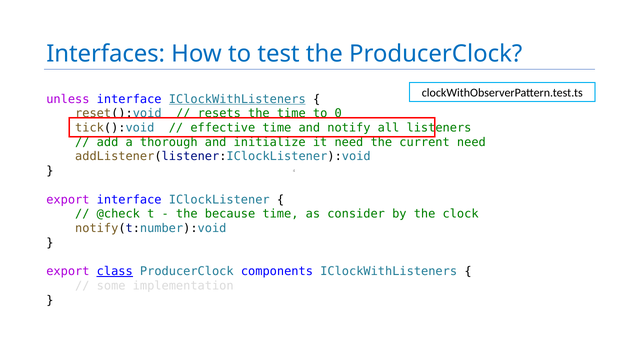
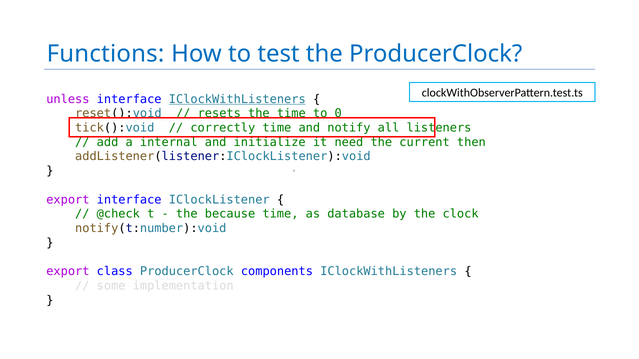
Interfaces: Interfaces -> Functions
effective: effective -> correctly
thorough: thorough -> internal
current need: need -> then
consider: consider -> database
class underline: present -> none
